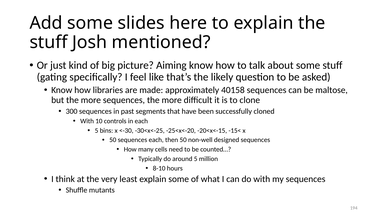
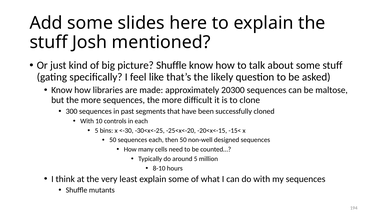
picture Aiming: Aiming -> Shuffle
40158: 40158 -> 20300
